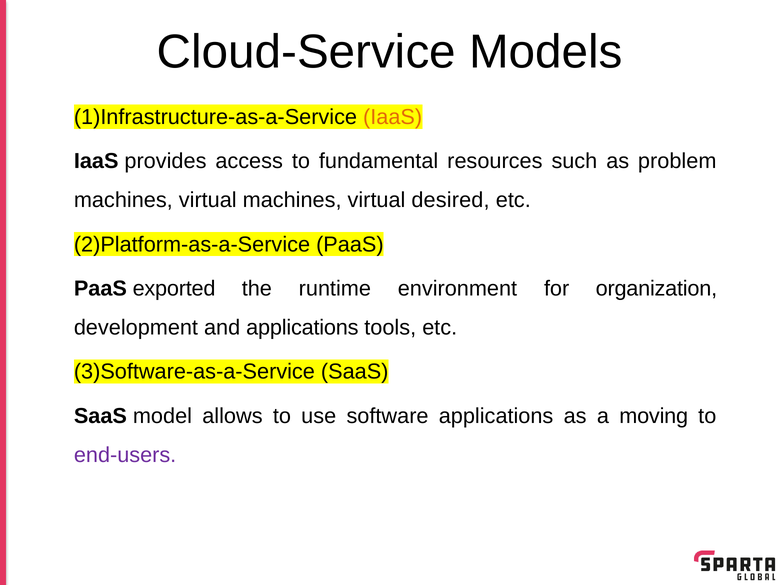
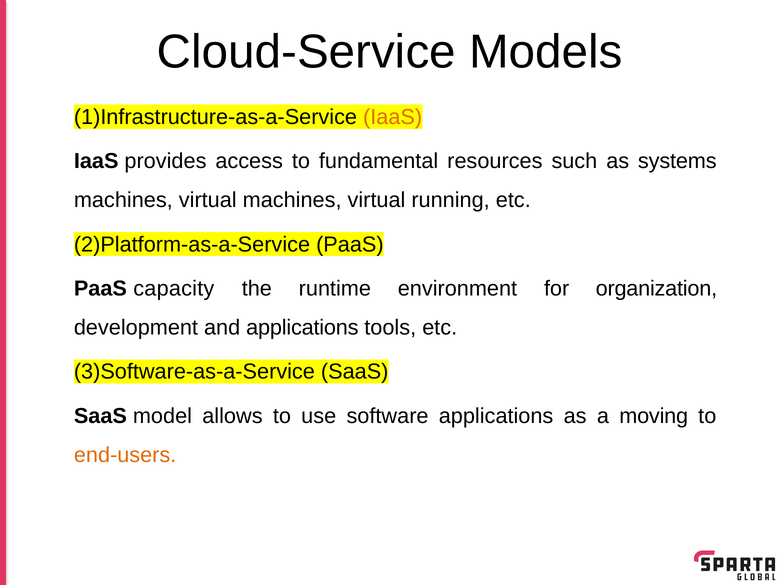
problem: problem -> systems
desired: desired -> running
exported: exported -> capacity
end-users colour: purple -> orange
